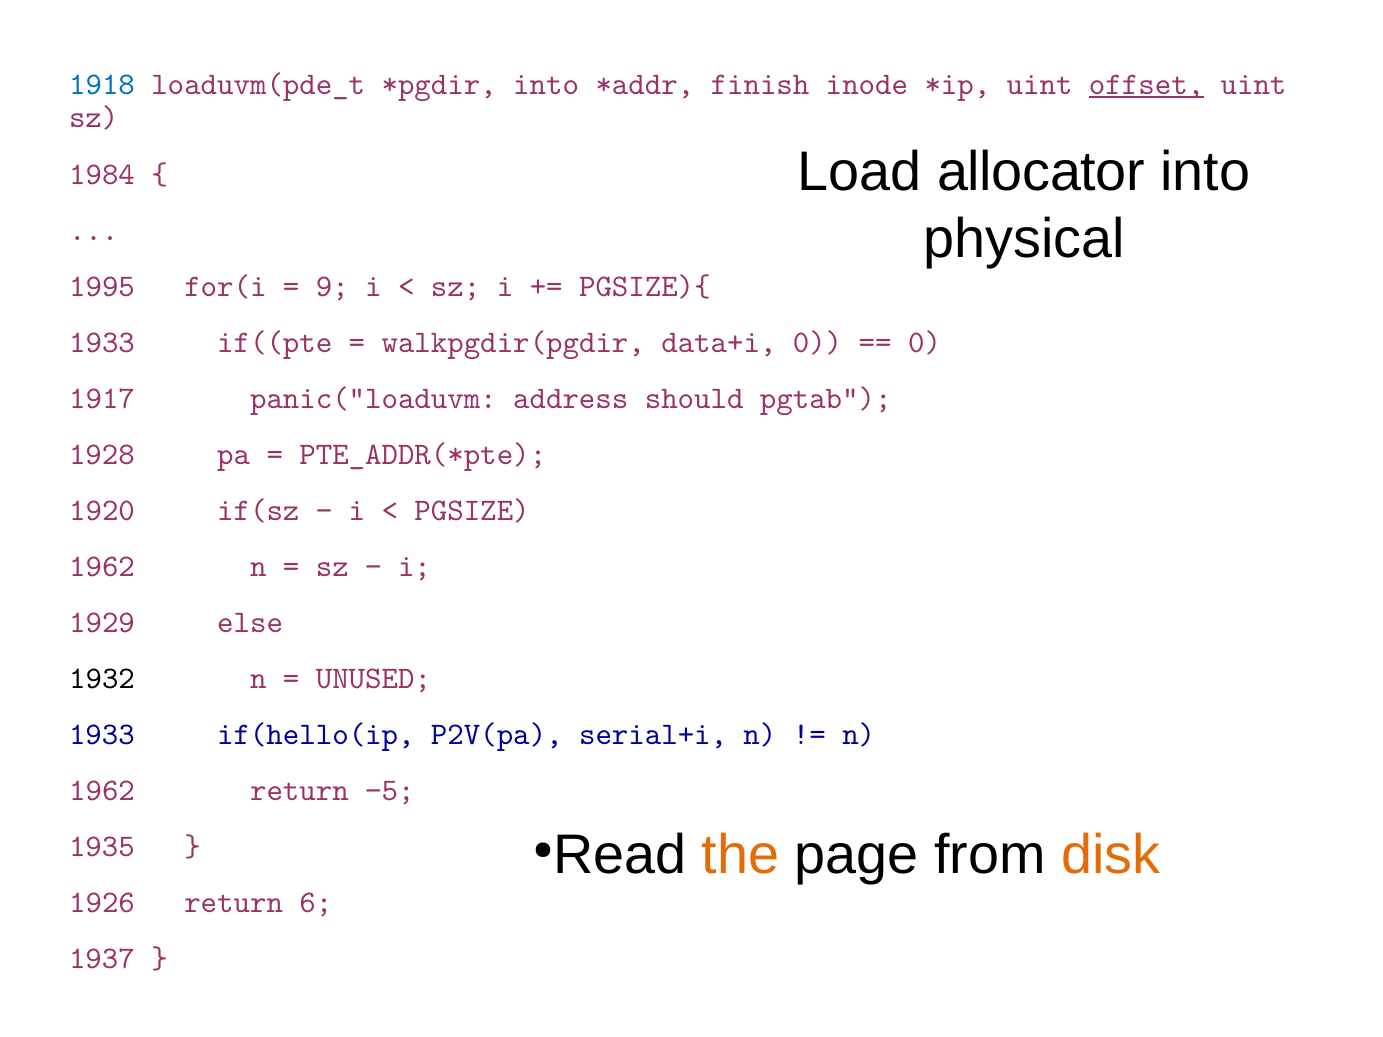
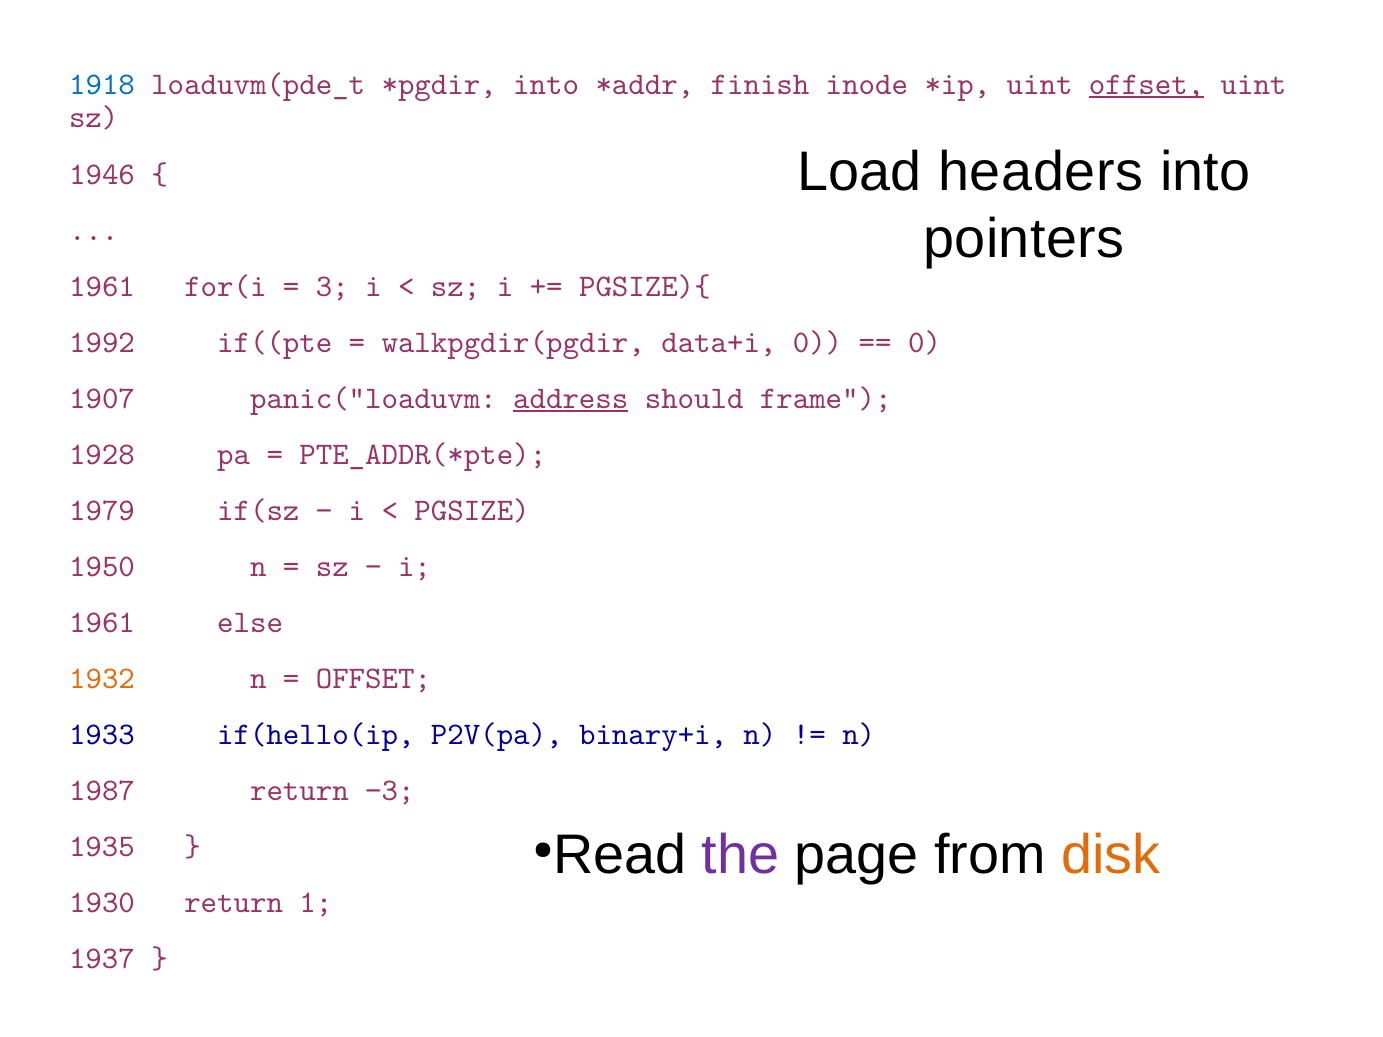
allocator: allocator -> headers
1984: 1984 -> 1946
physical: physical -> pointers
1995 at (102, 286): 1995 -> 1961
9: 9 -> 3
1933 at (102, 342): 1933 -> 1992
1917: 1917 -> 1907
address underline: none -> present
pgtab: pgtab -> frame
1920: 1920 -> 1979
1962 at (102, 566): 1962 -> 1950
1929 at (102, 622): 1929 -> 1961
1932 colour: black -> orange
UNUSED at (373, 678): UNUSED -> OFFSET
serial+i: serial+i -> binary+i
1962 at (102, 790): 1962 -> 1987
−5: −5 -> −3
the colour: orange -> purple
1926: 1926 -> 1930
6: 6 -> 1
